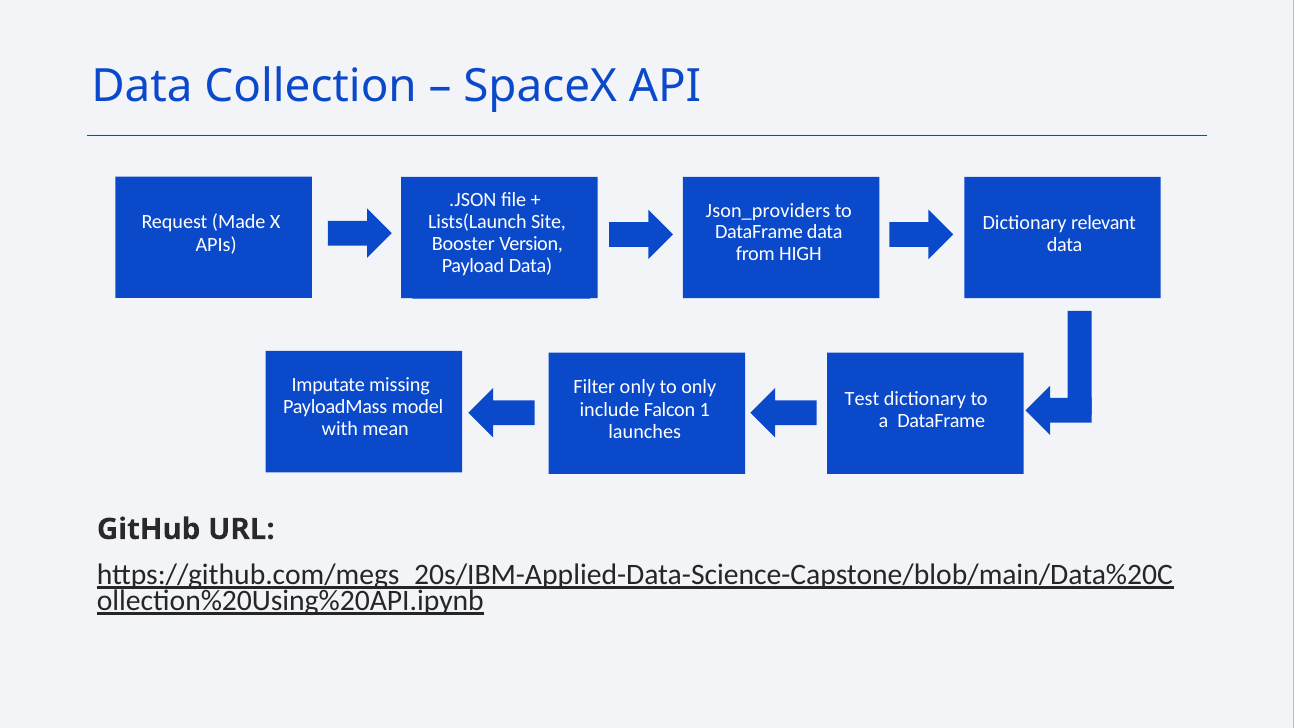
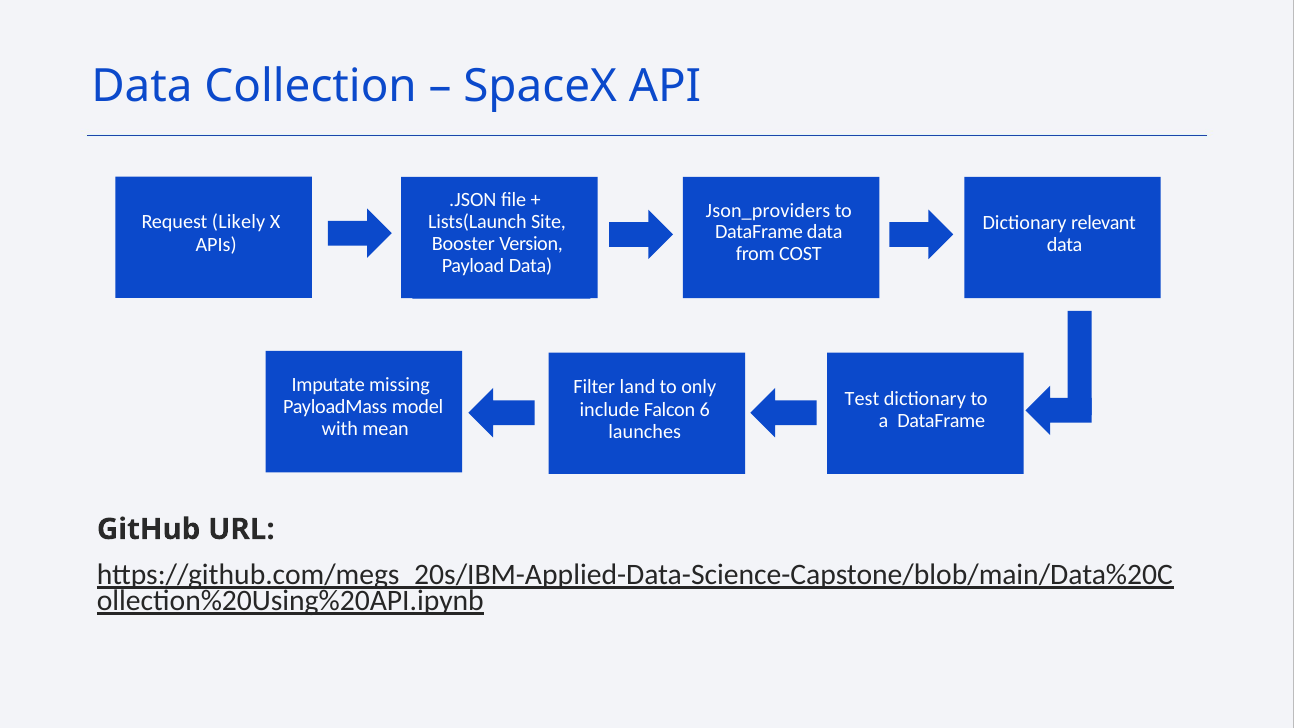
Made: Made -> Likely
HIGH: HIGH -> COST
Filter only: only -> land
1: 1 -> 6
